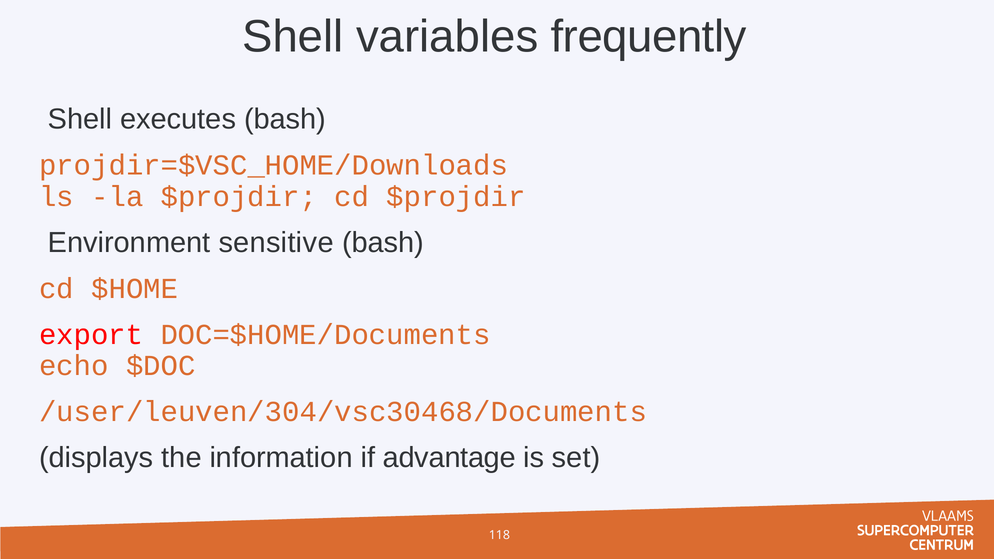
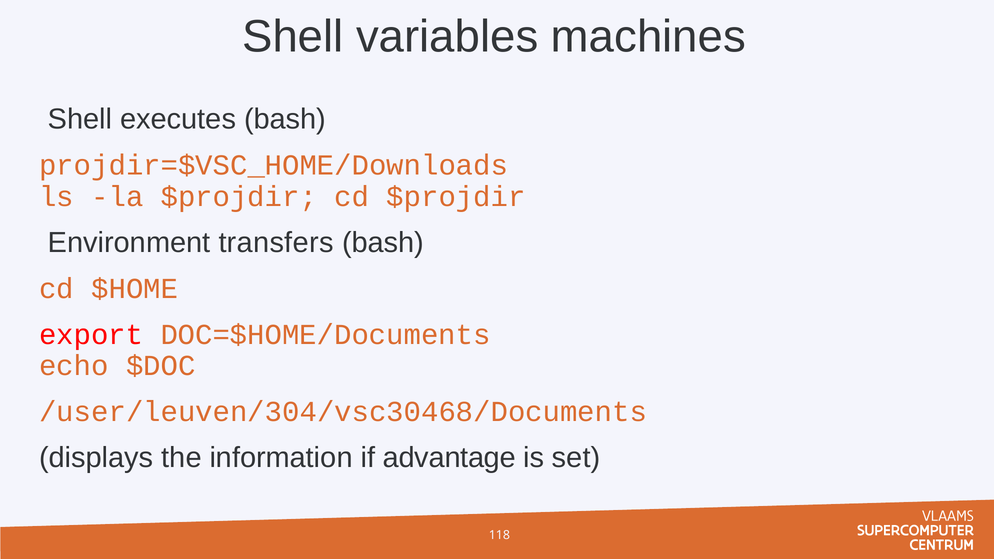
frequently: frequently -> machines
sensitive: sensitive -> transfers
